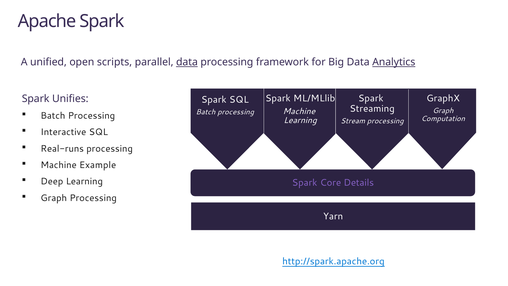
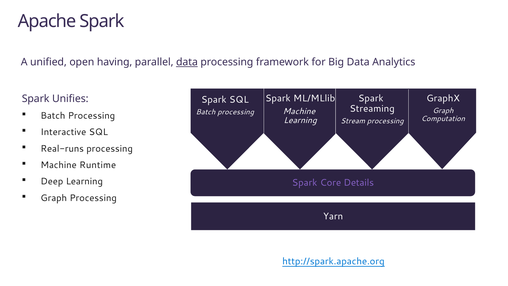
scripts: scripts -> having
Analytics underline: present -> none
Example: Example -> Runtime
